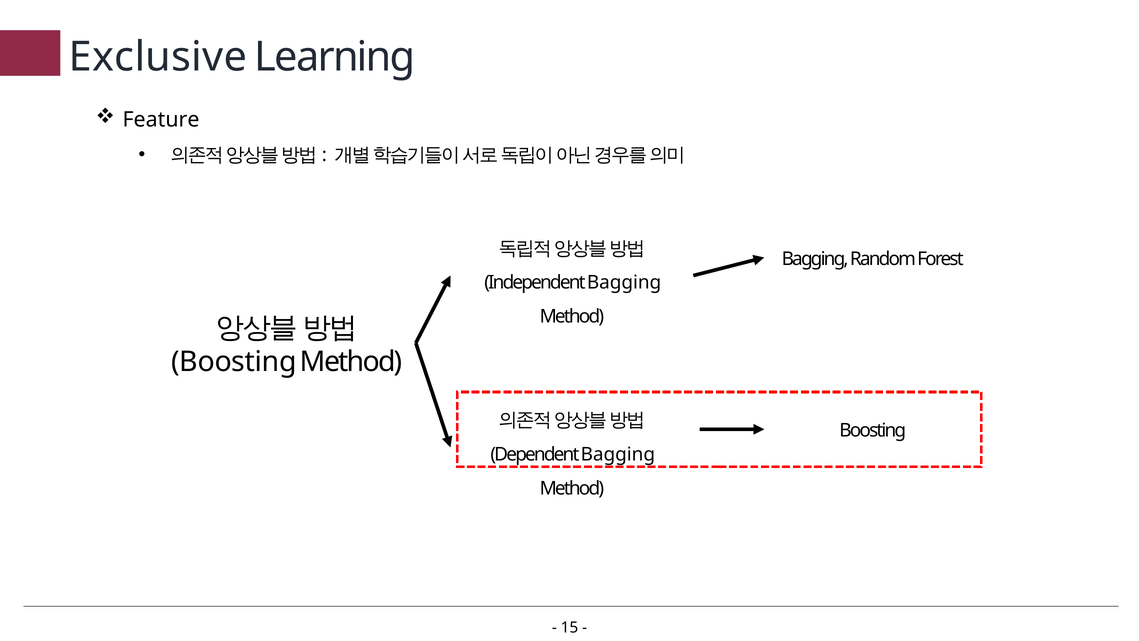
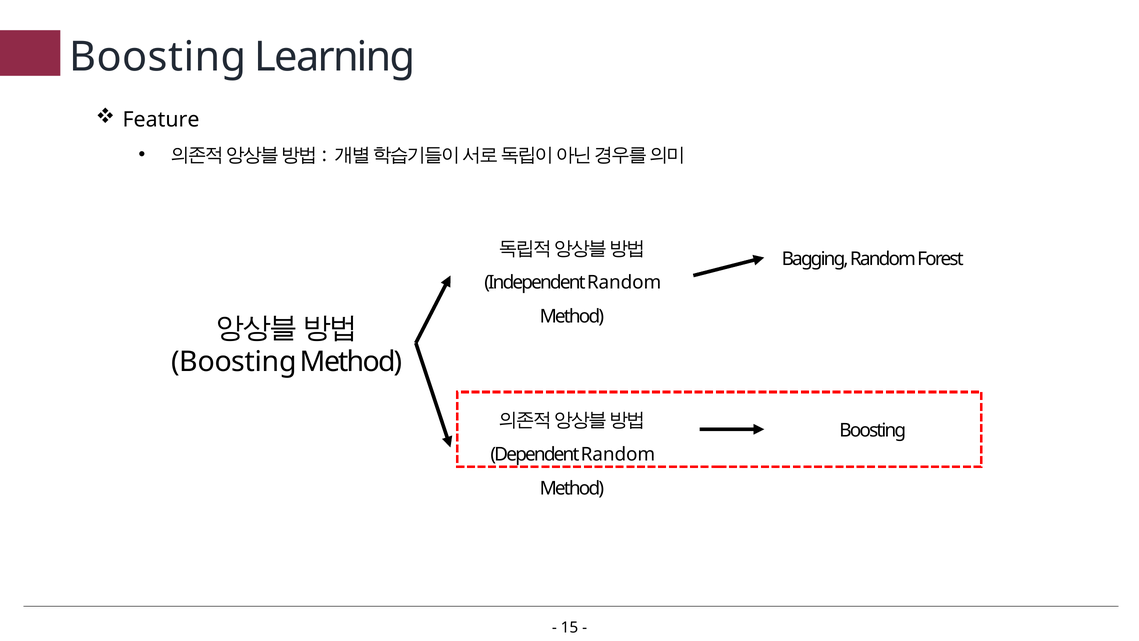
Exclusive at (158, 57): Exclusive -> Boosting
Independent Bagging: Bagging -> Random
Dependent Bagging: Bagging -> Random
